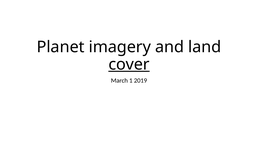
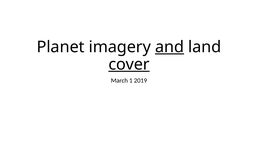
and underline: none -> present
